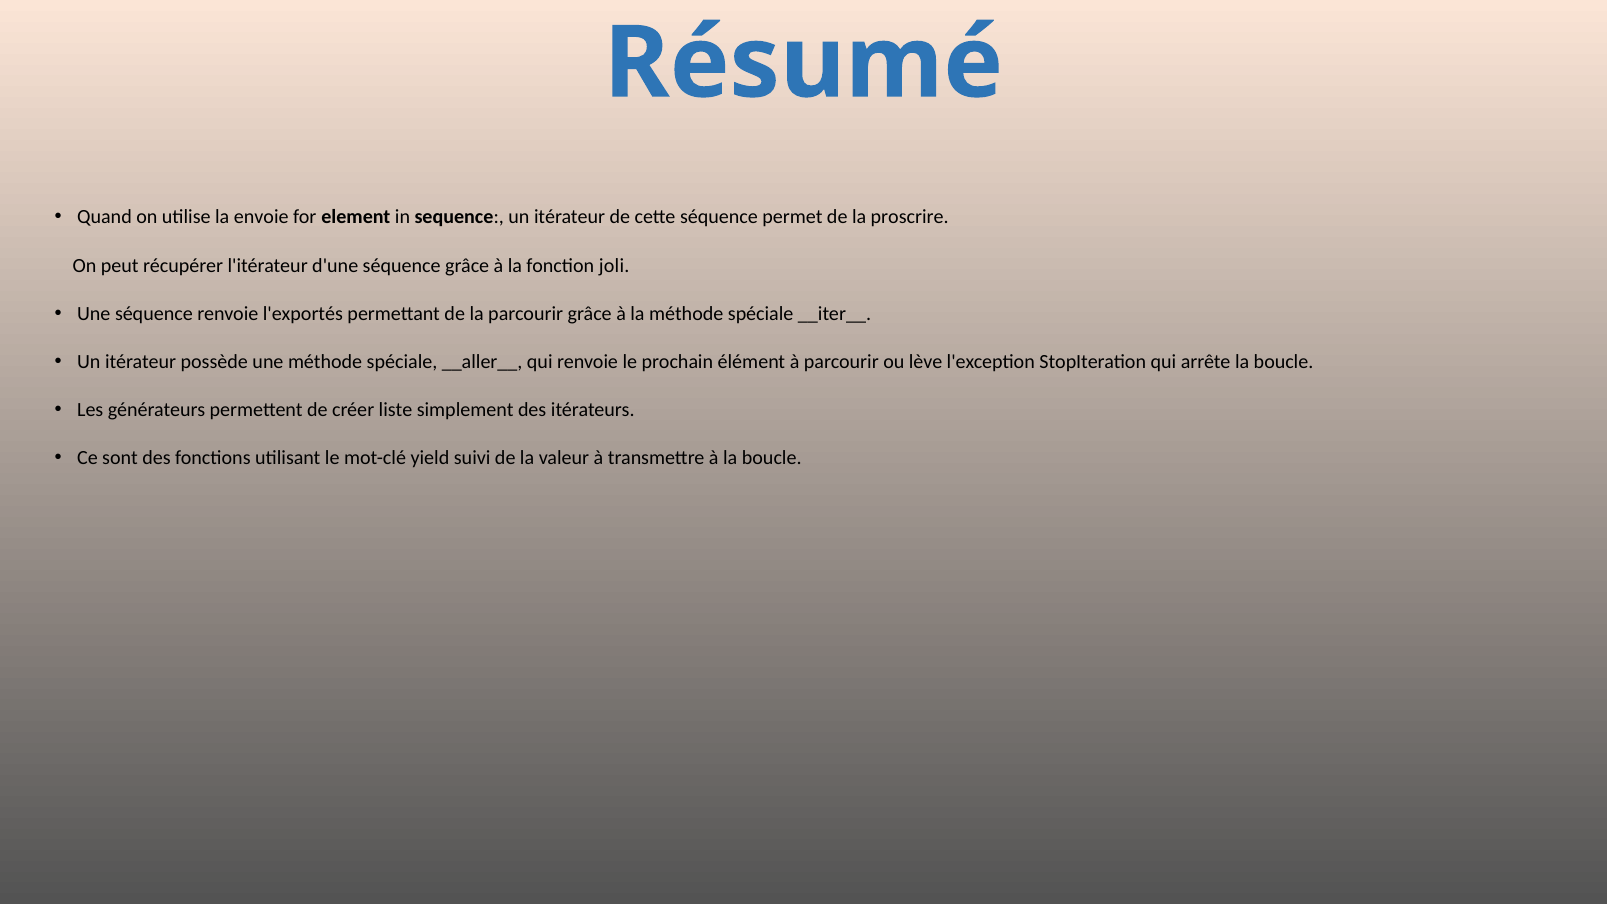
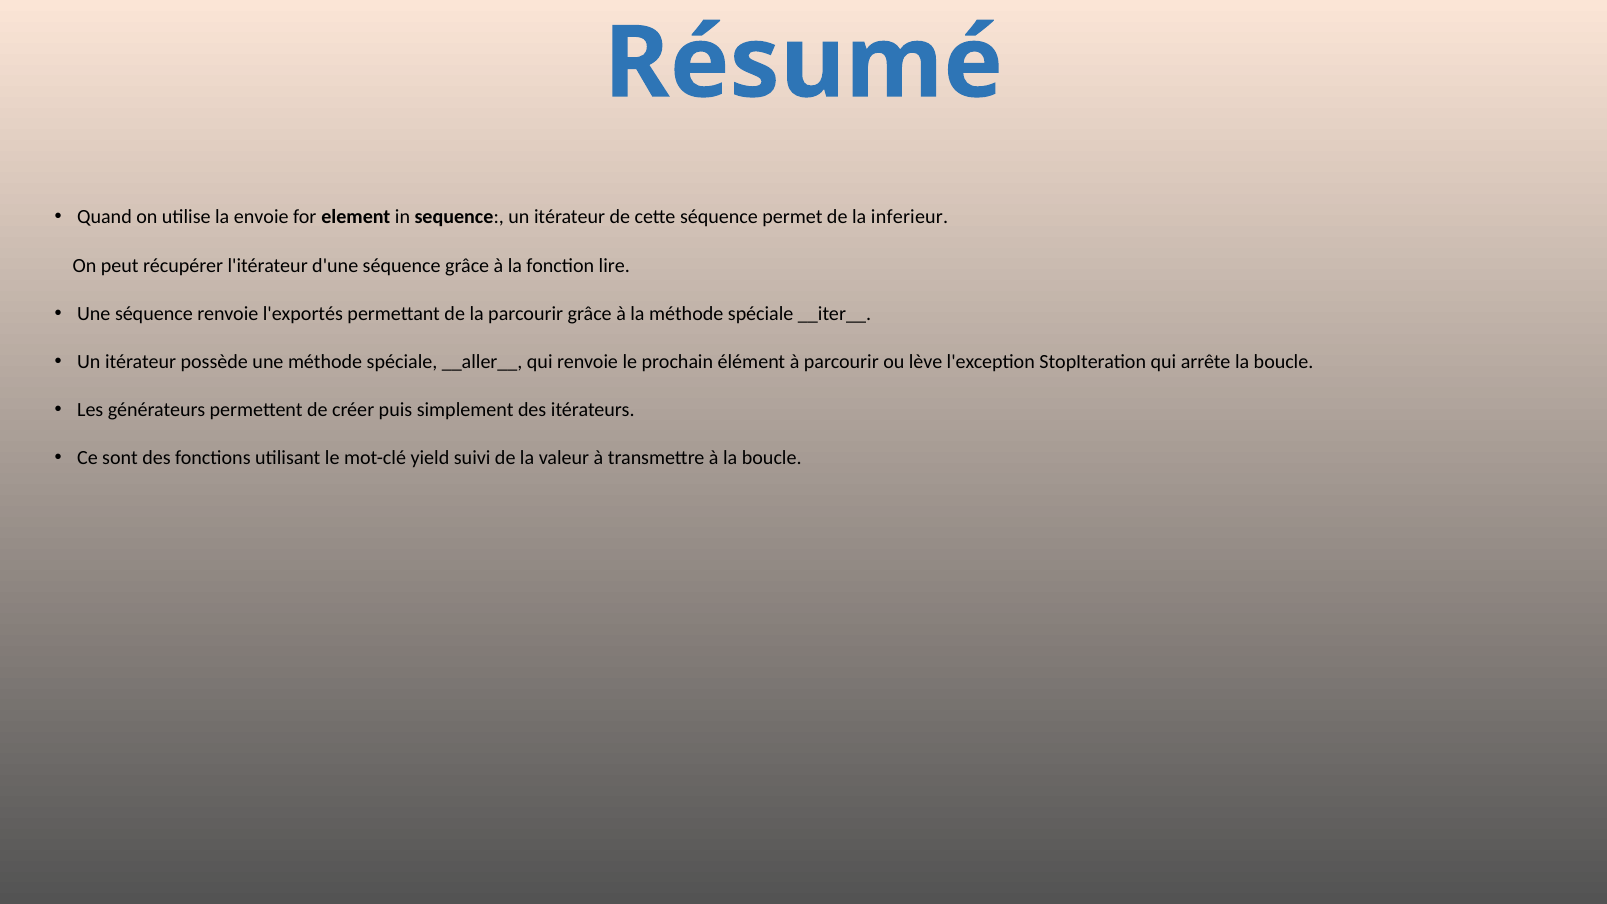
proscrire: proscrire -> inferieur
joli: joli -> lire
liste: liste -> puis
